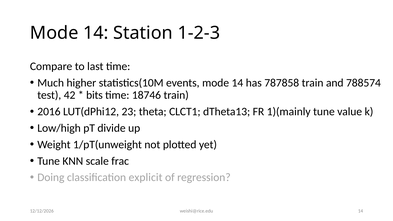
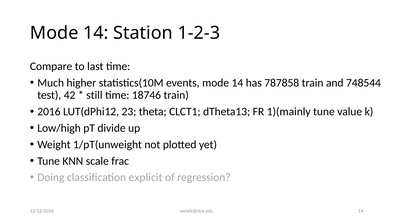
788574: 788574 -> 748544
bits: bits -> still
